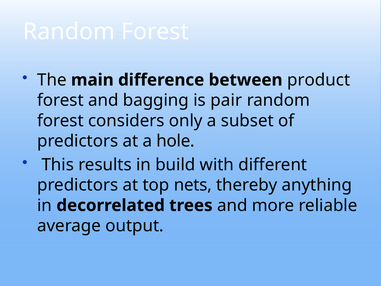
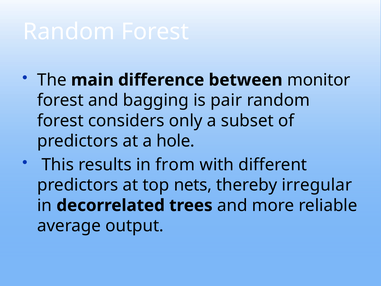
product: product -> monitor
build: build -> from
anything: anything -> irregular
